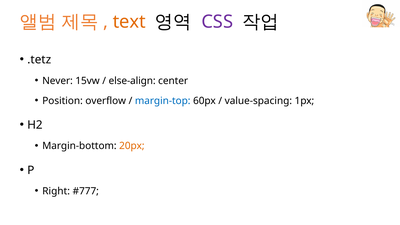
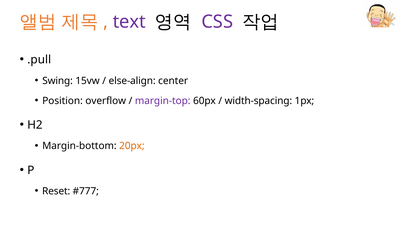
text colour: orange -> purple
.tetz: .tetz -> .pull
Never: Never -> Swing
margin-top colour: blue -> purple
value-spacing: value-spacing -> width-spacing
Right: Right -> Reset
